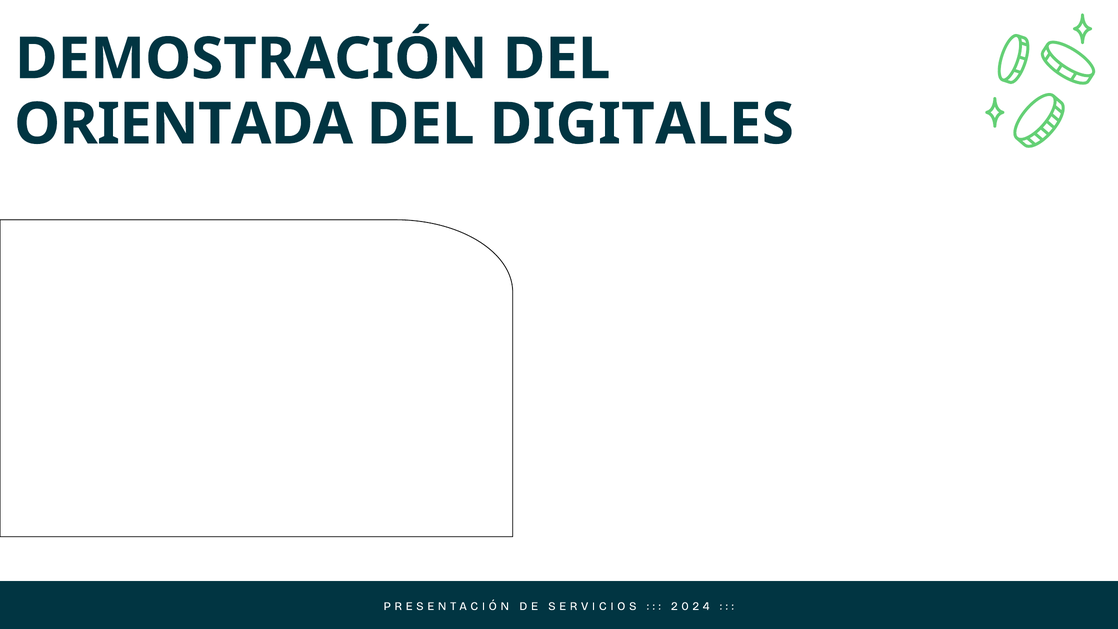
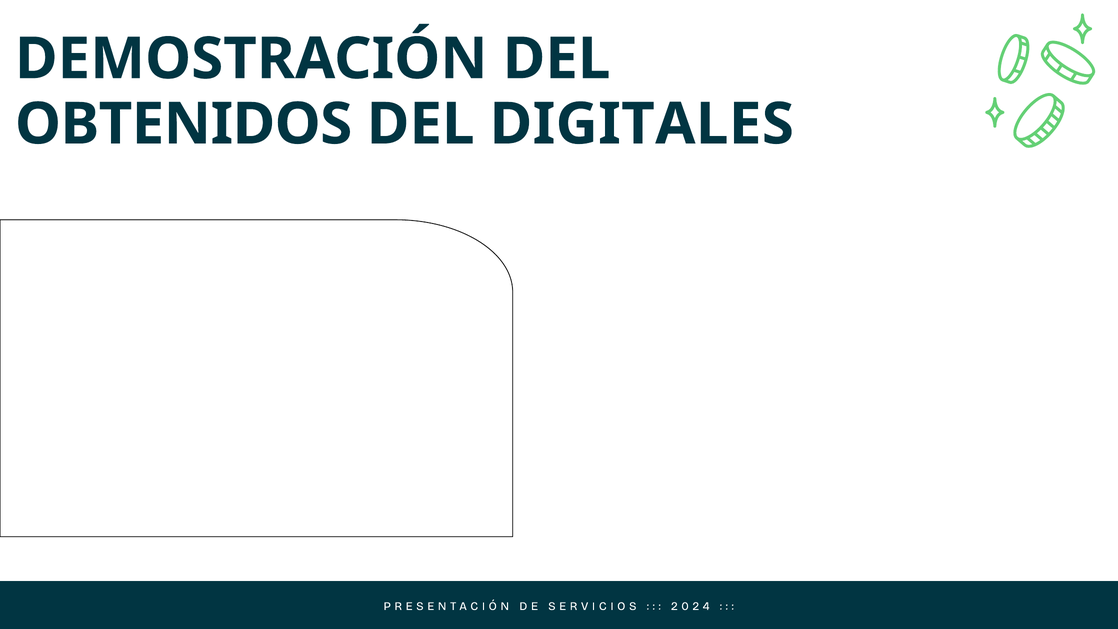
ORIENTADA: ORIENTADA -> OBTENIDOS
